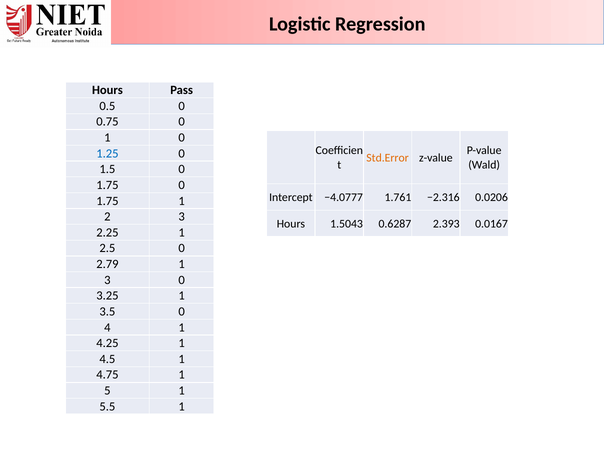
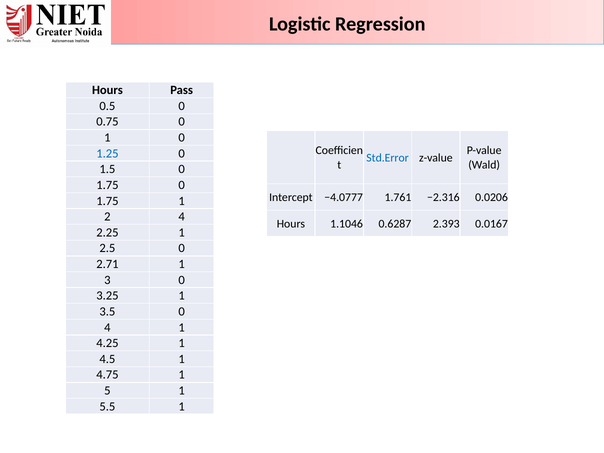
Std.Error colour: orange -> blue
2 3: 3 -> 4
1.5043: 1.5043 -> 1.1046
2.79: 2.79 -> 2.71
